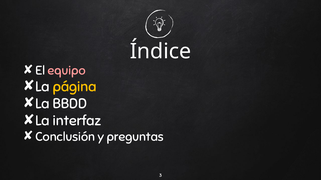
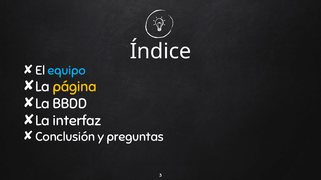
equipo colour: pink -> light blue
